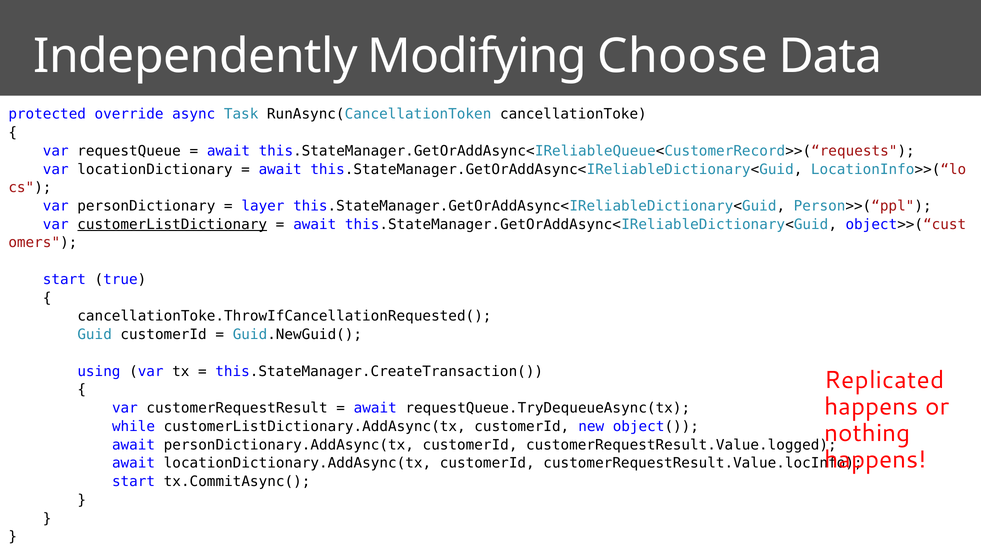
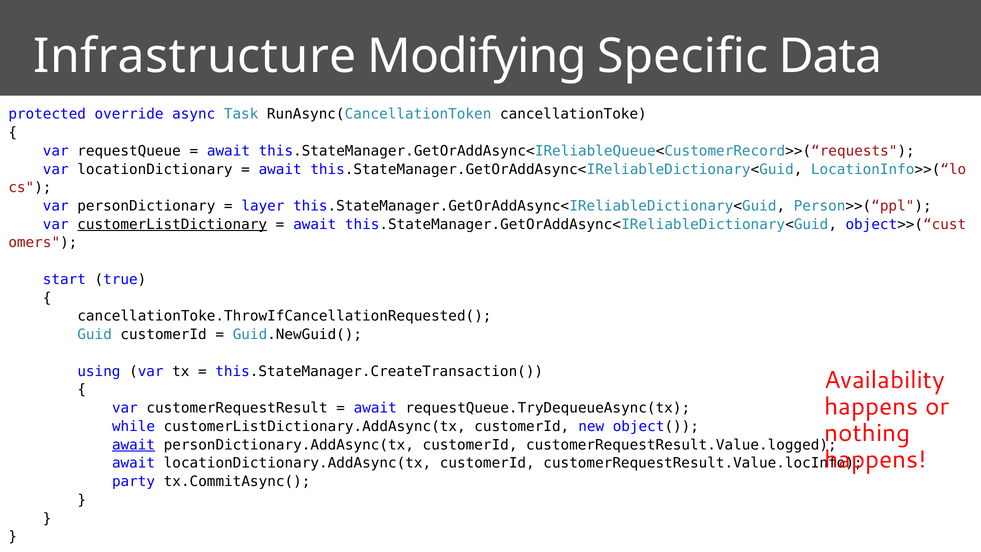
Independently: Independently -> Infrastructure
Choose: Choose -> Specific
Replicated: Replicated -> Availability
await at (134, 445) underline: none -> present
start at (134, 481): start -> party
